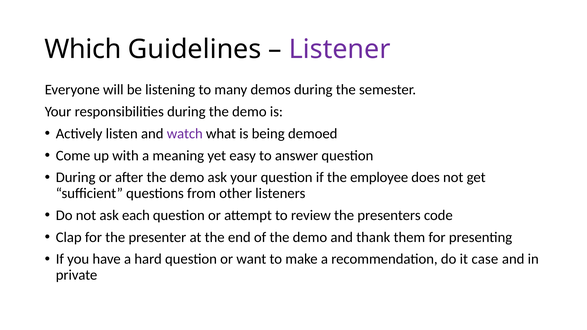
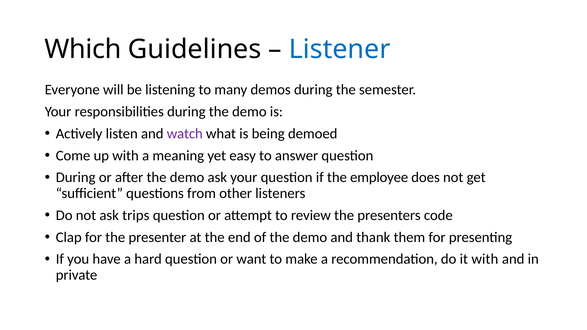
Listener colour: purple -> blue
each: each -> trips
it case: case -> with
